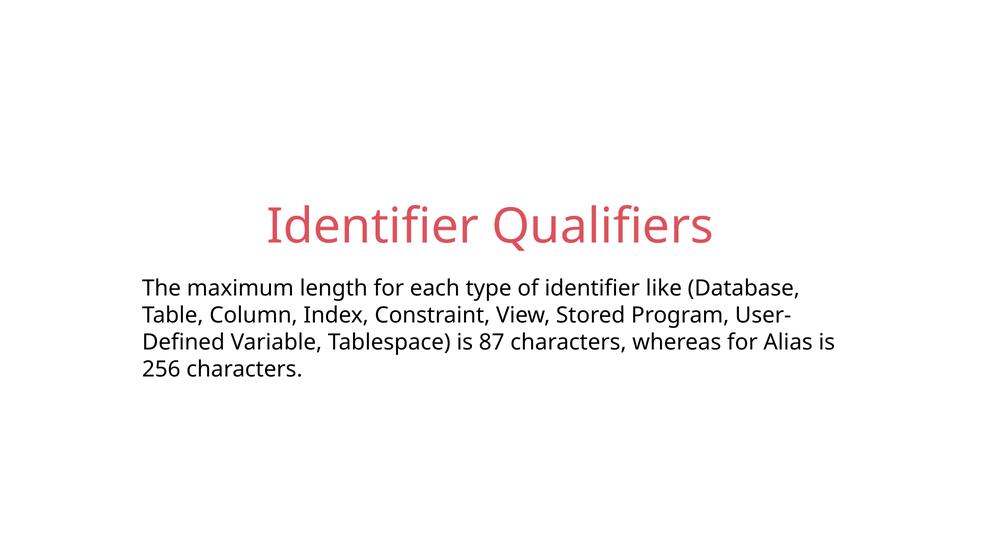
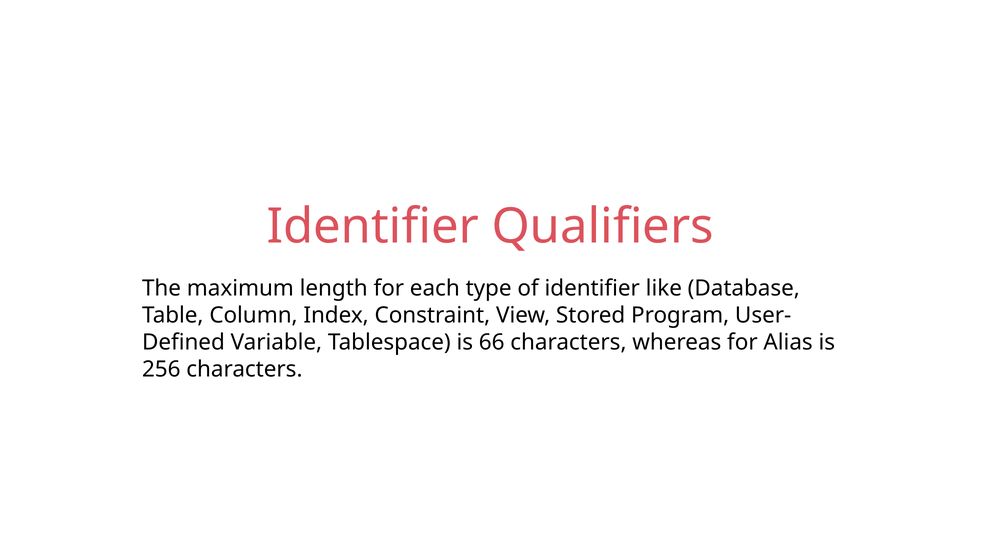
87: 87 -> 66
